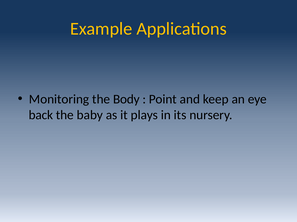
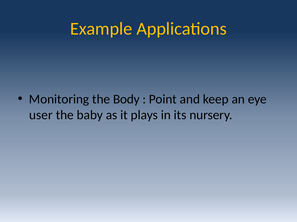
back: back -> user
